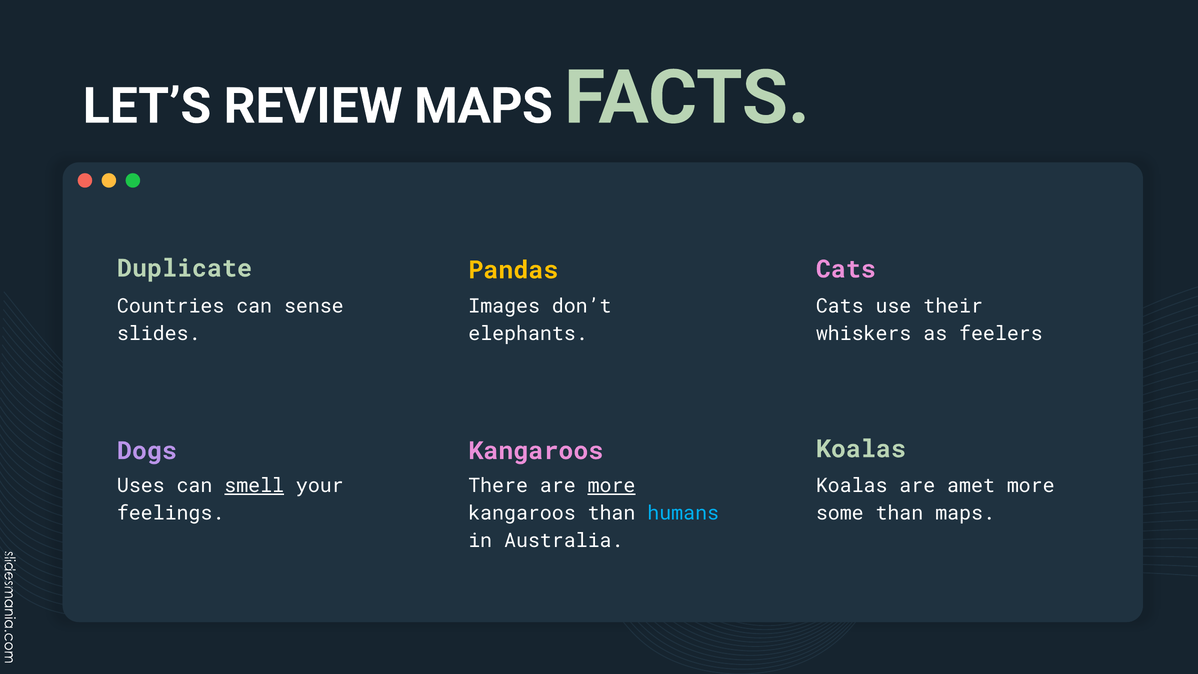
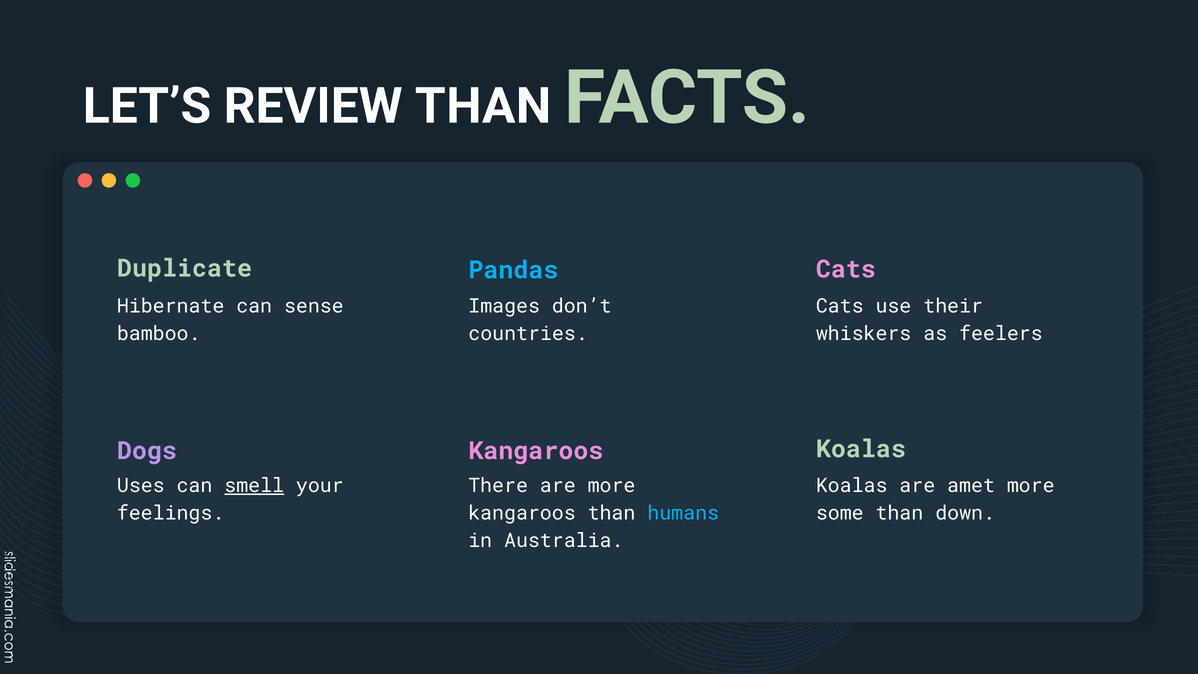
REVIEW MAPS: MAPS -> THAN
Pandas colour: yellow -> light blue
Countries: Countries -> Hibernate
slides: slides -> bamboo
elephants: elephants -> countries
more at (612, 486) underline: present -> none
than maps: maps -> down
